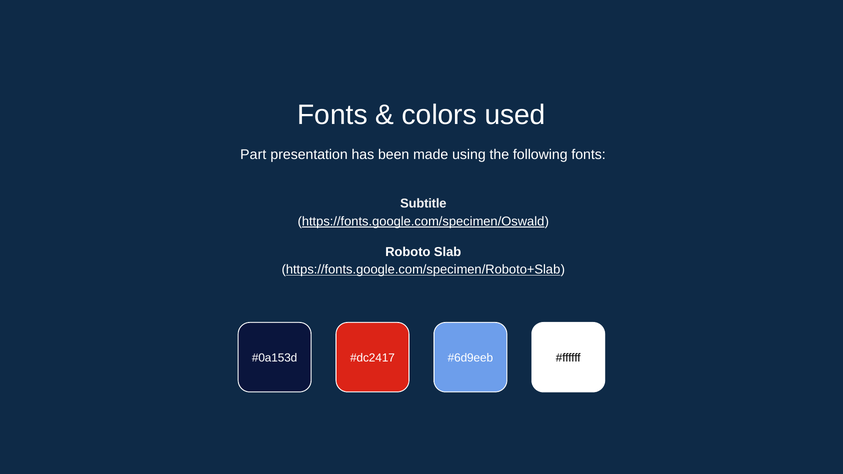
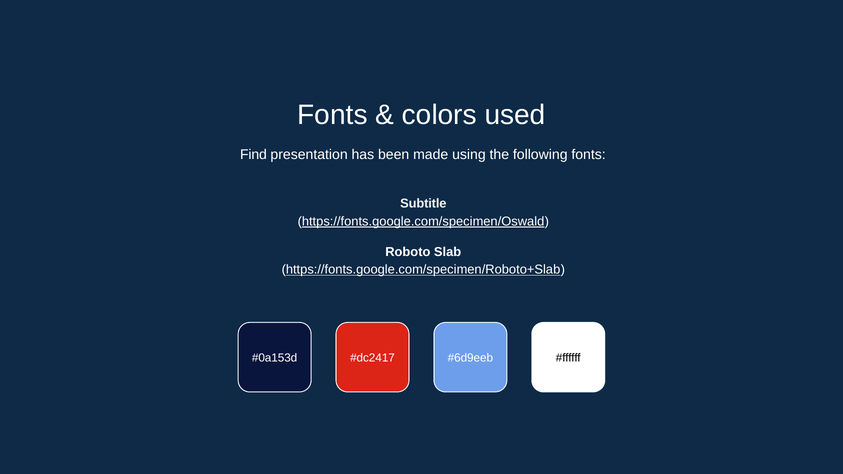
Part: Part -> Find
